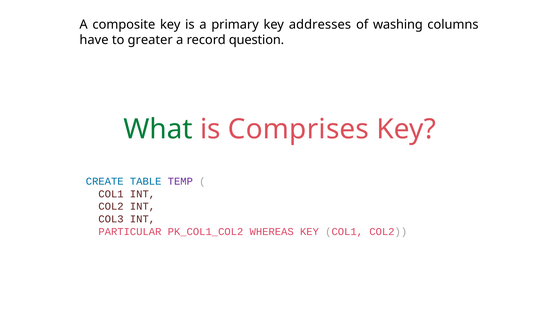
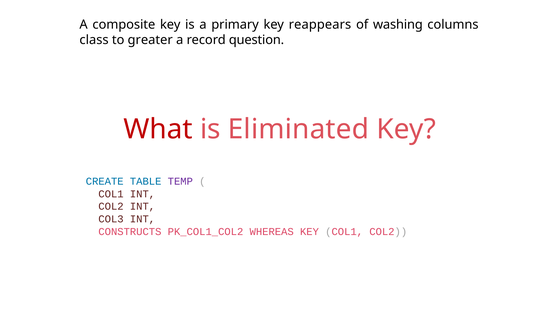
addresses: addresses -> reappears
have: have -> class
What colour: green -> red
Comprises: Comprises -> Eliminated
PARTICULAR: PARTICULAR -> CONSTRUCTS
